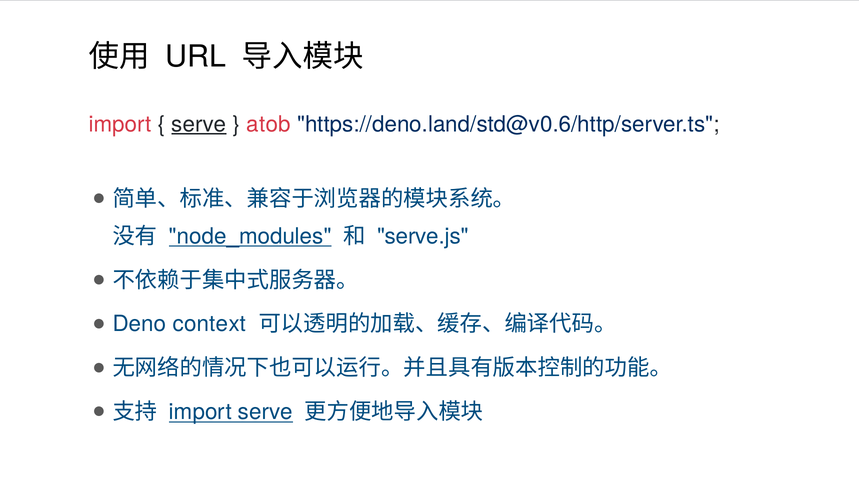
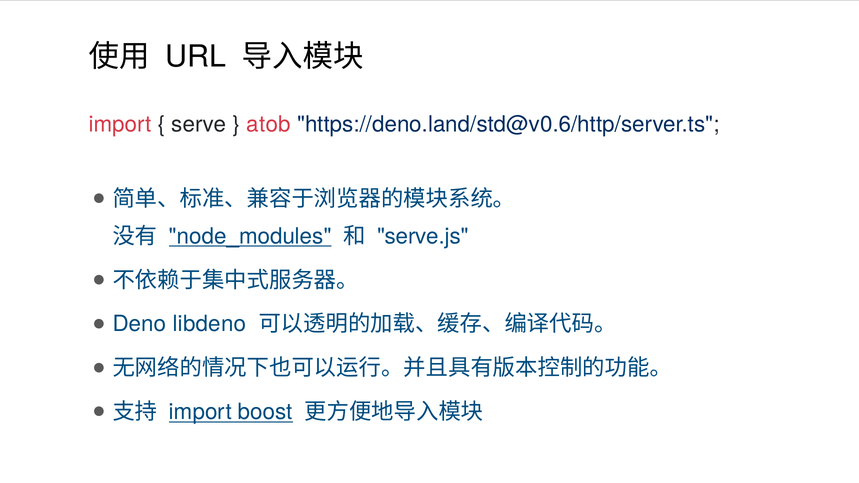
serve at (199, 124) underline: present -> none
context: context -> libdeno
import serve: serve -> boost
